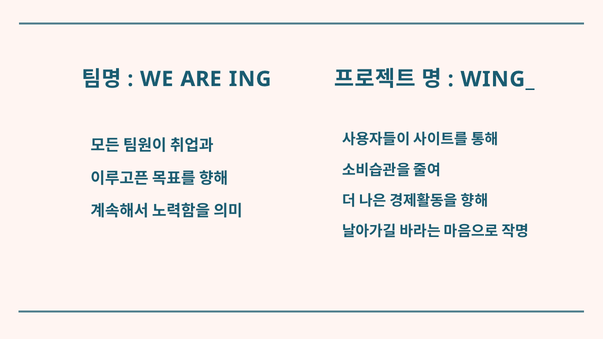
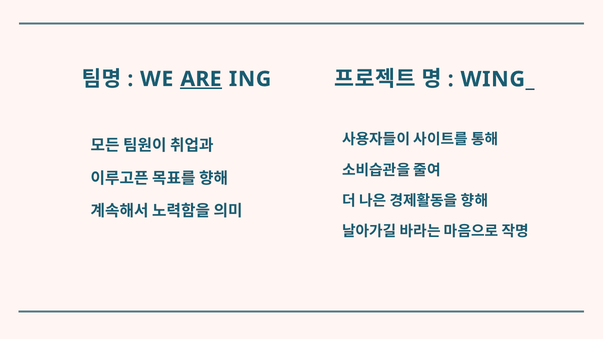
ARE underline: none -> present
